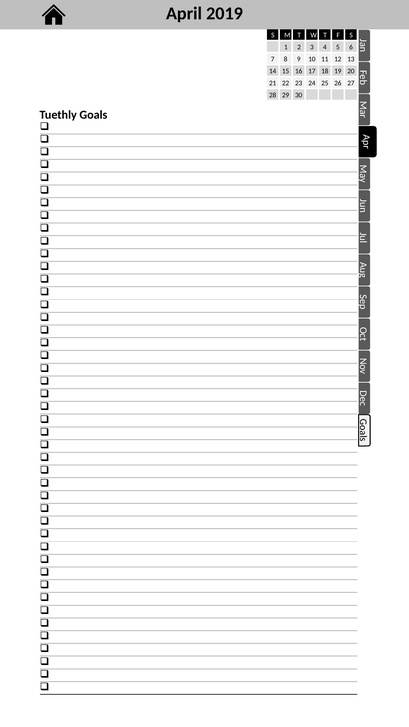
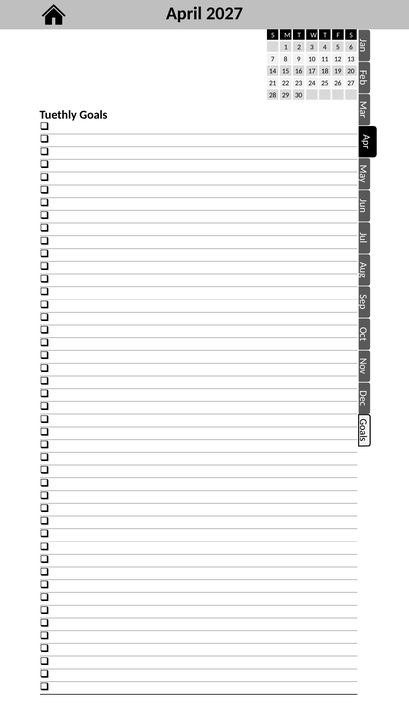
2019: 2019 -> 2027
